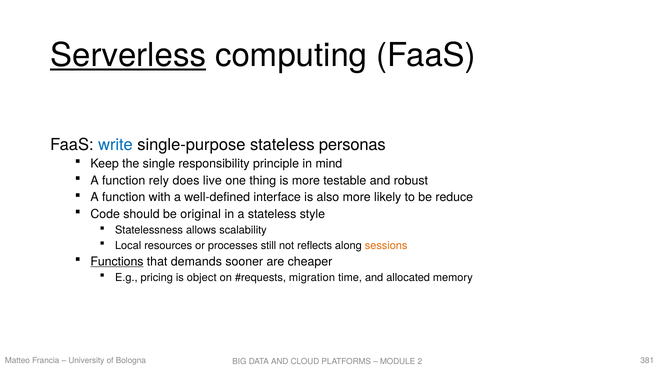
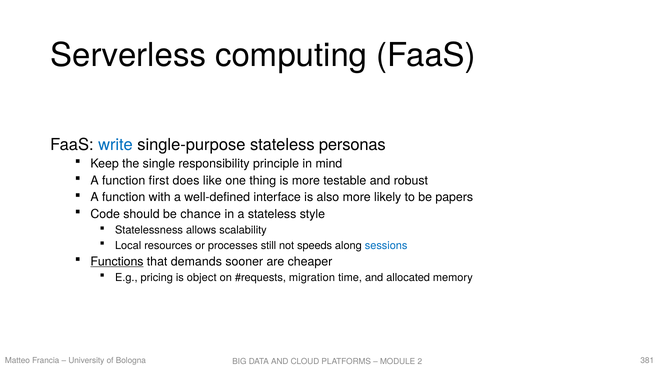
Serverless underline: present -> none
rely: rely -> first
live: live -> like
reduce: reduce -> papers
original: original -> chance
reflects: reflects -> speeds
sessions colour: orange -> blue
